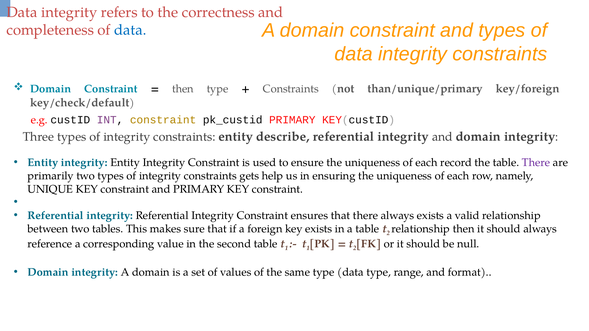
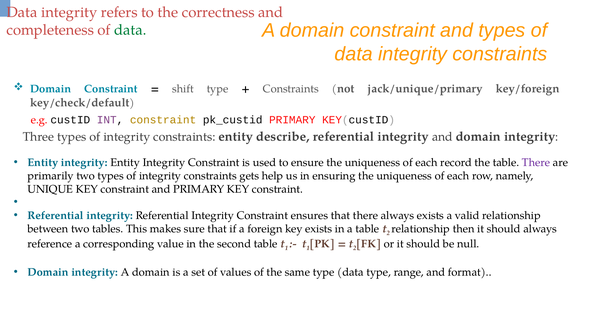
data at (130, 30) colour: blue -> green
then at (183, 89): then -> shift
than/unique/primary: than/unique/primary -> jack/unique/primary
